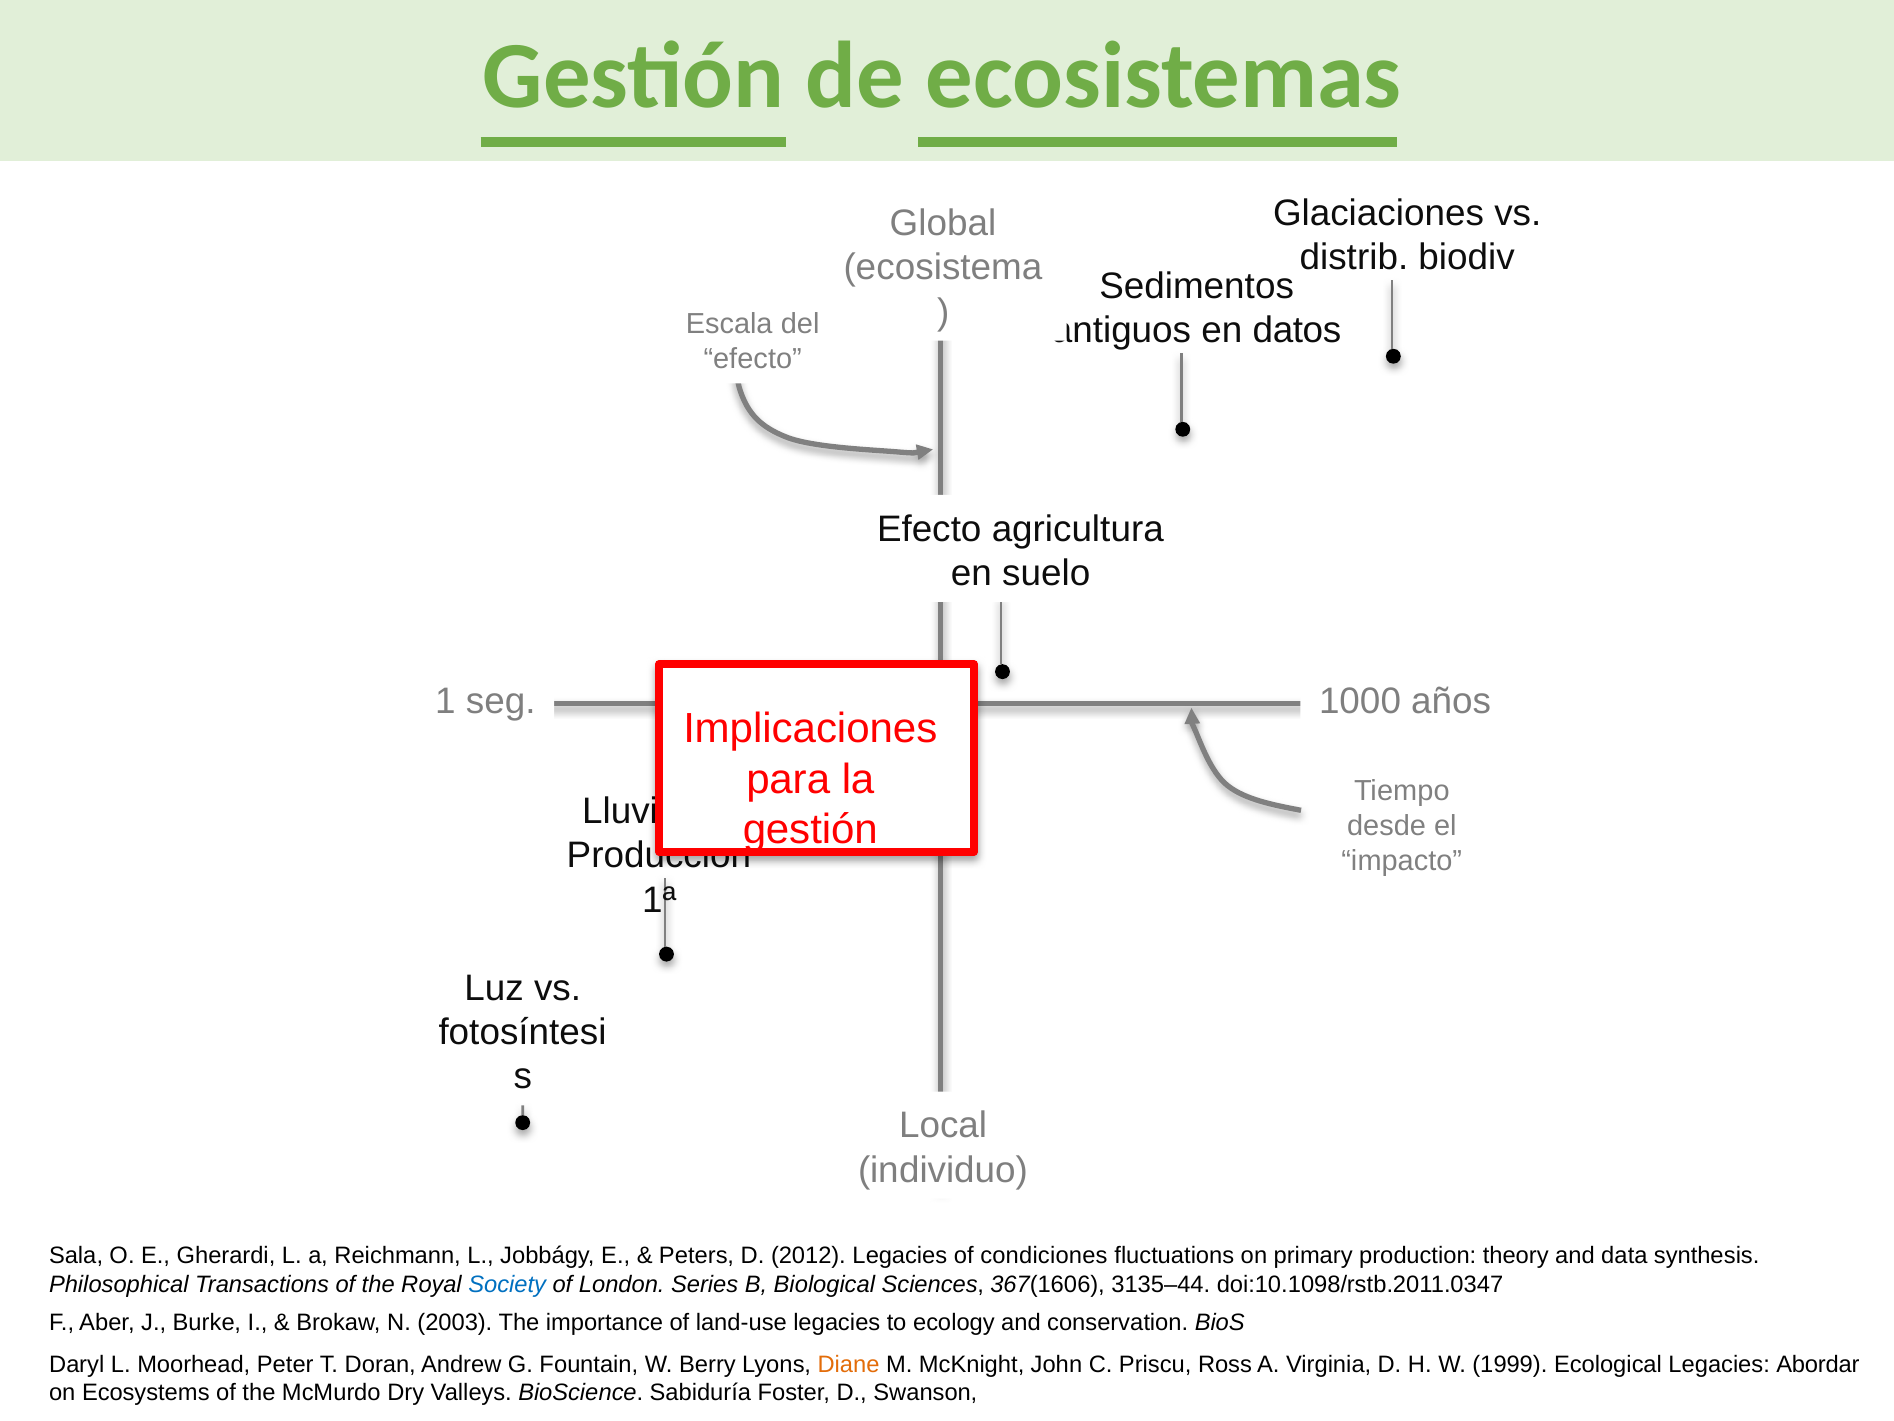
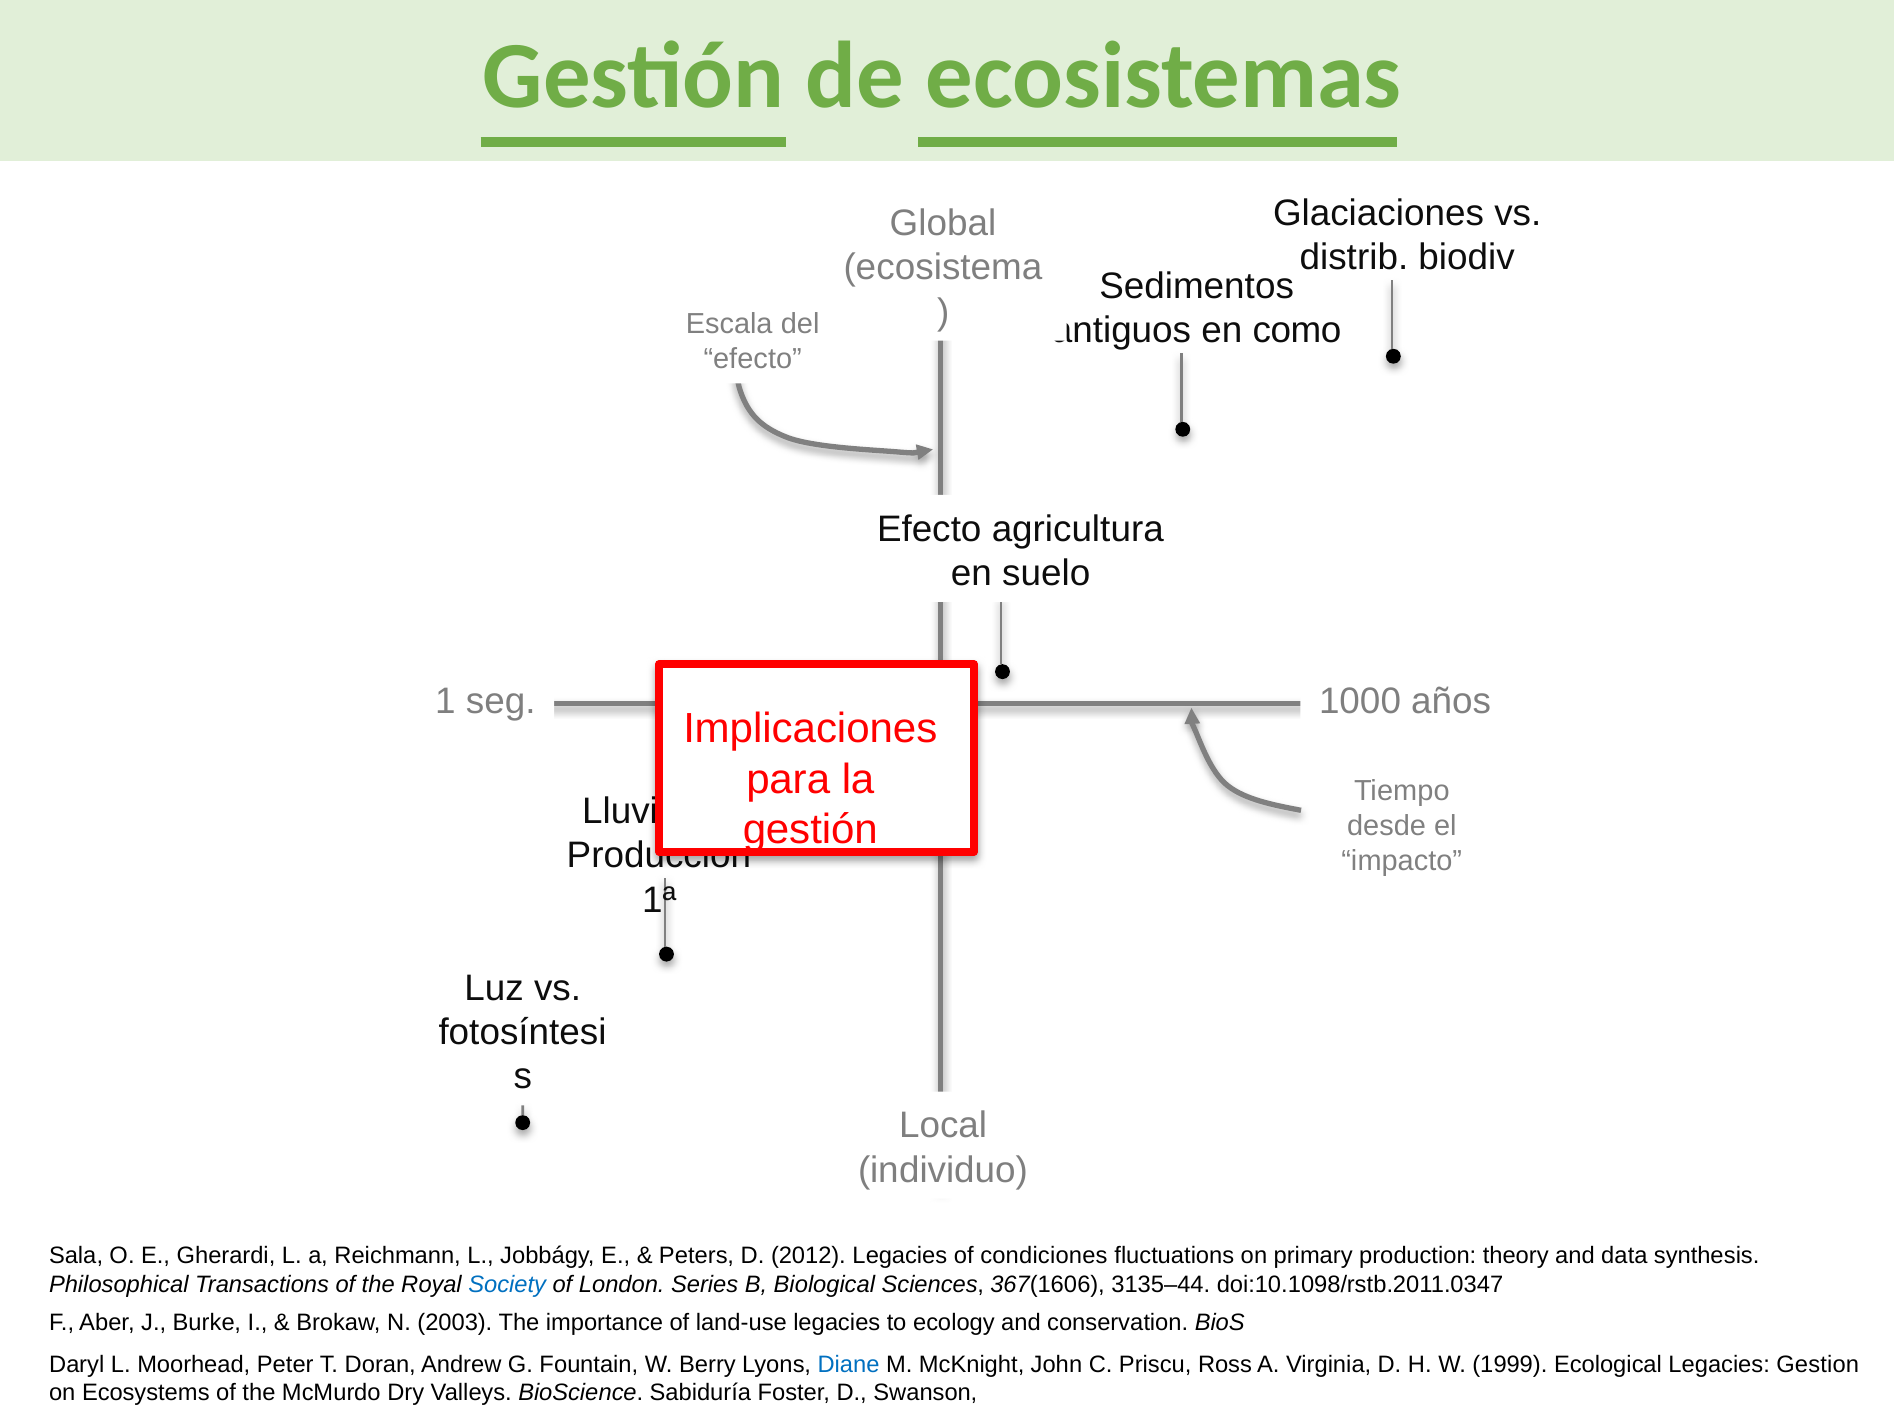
datos: datos -> como
Diane colour: orange -> blue
Abordar: Abordar -> Gestion
